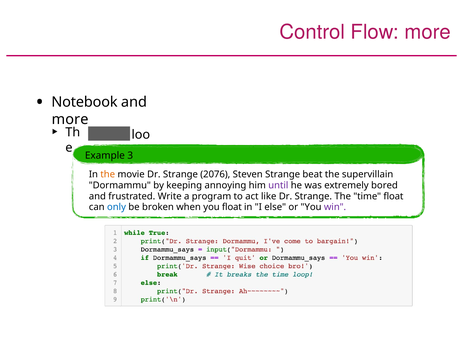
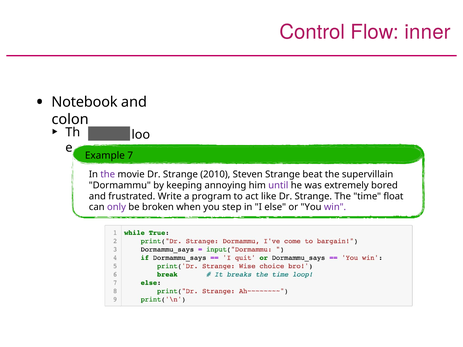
Flow more: more -> inner
more at (70, 120): more -> colon
3: 3 -> 7
the at (108, 175) colour: orange -> purple
2076: 2076 -> 2010
only colour: blue -> purple
you float: float -> step
